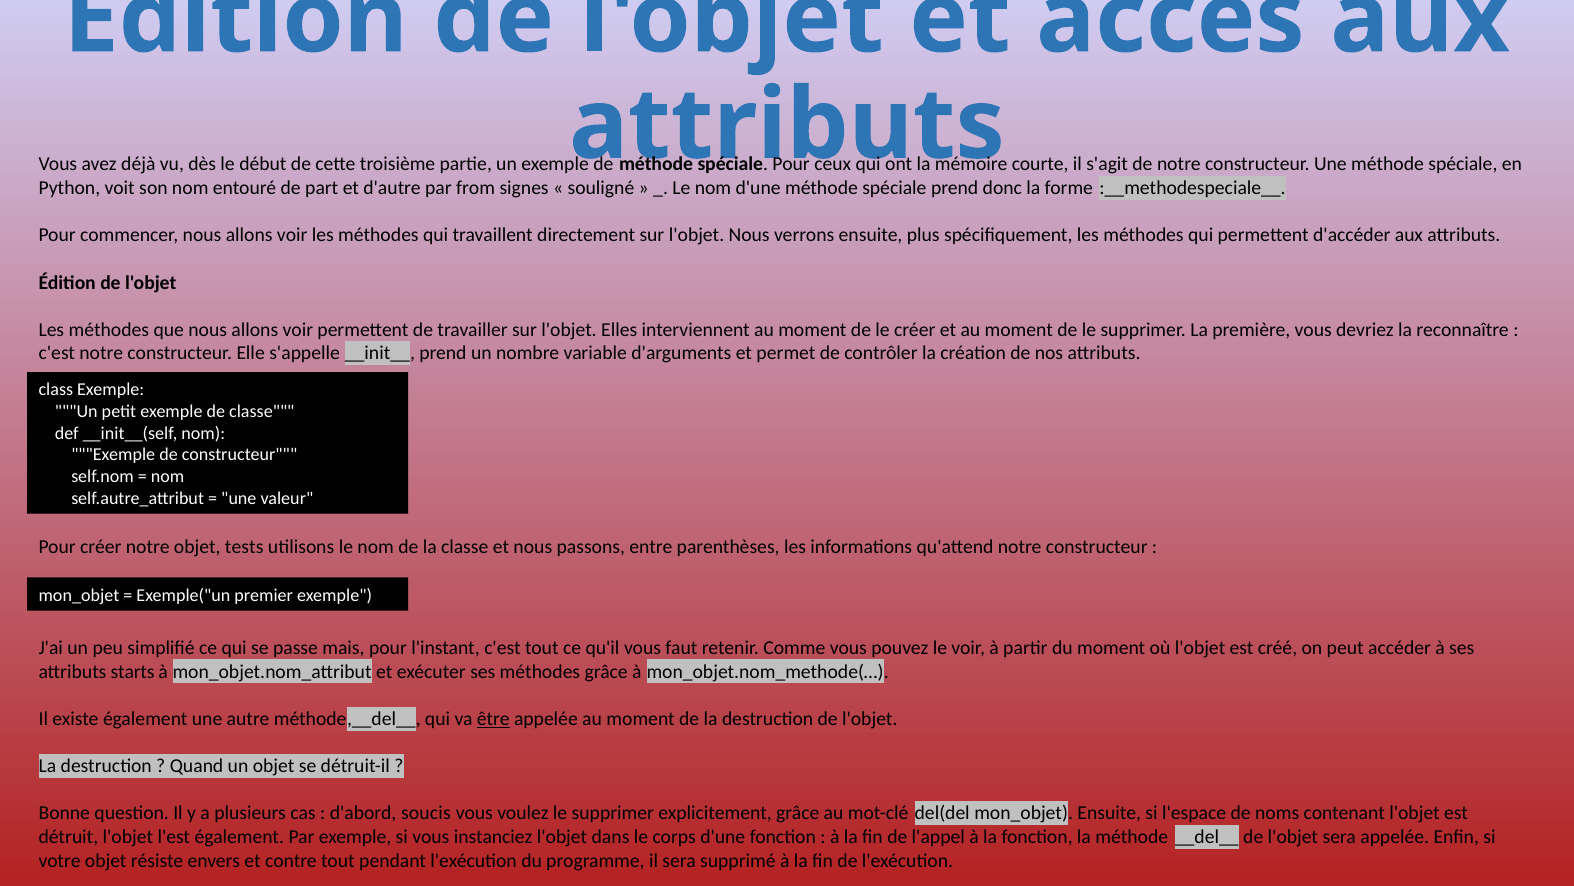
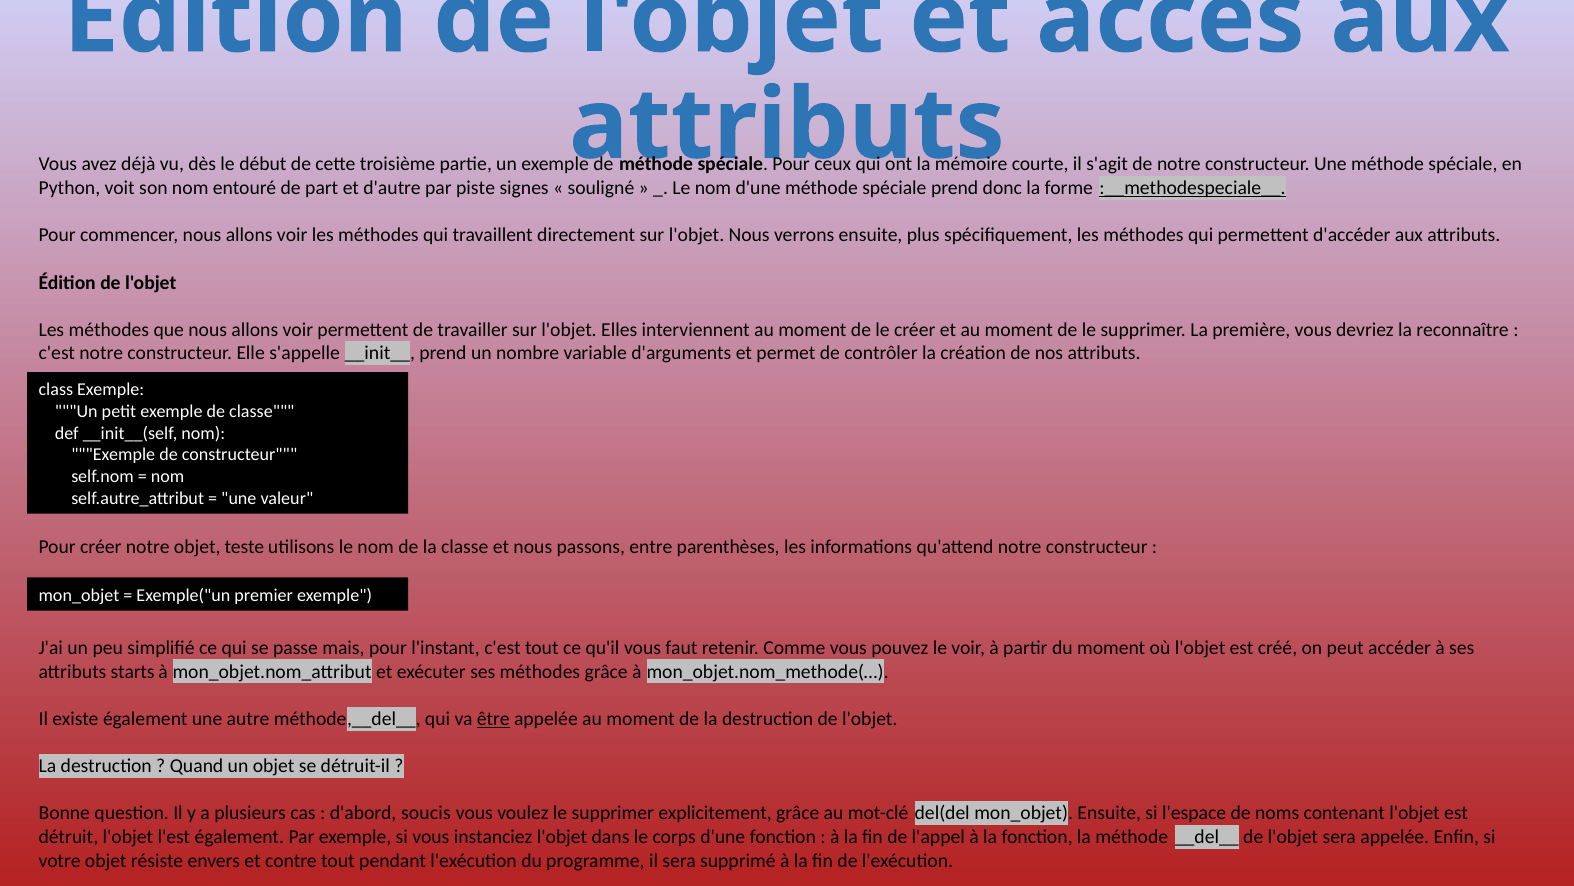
from: from -> piste
:__methodespeciale__ underline: none -> present
tests: tests -> teste
